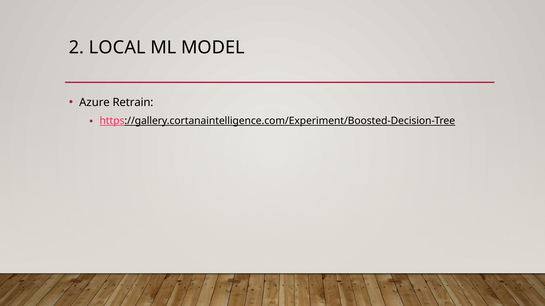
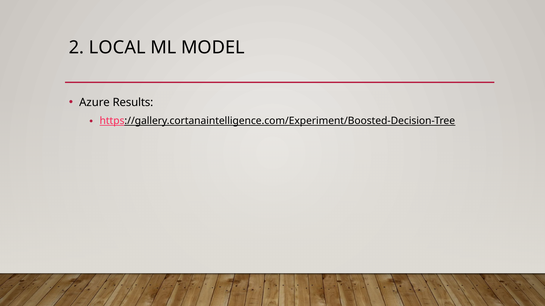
Retrain: Retrain -> Results
